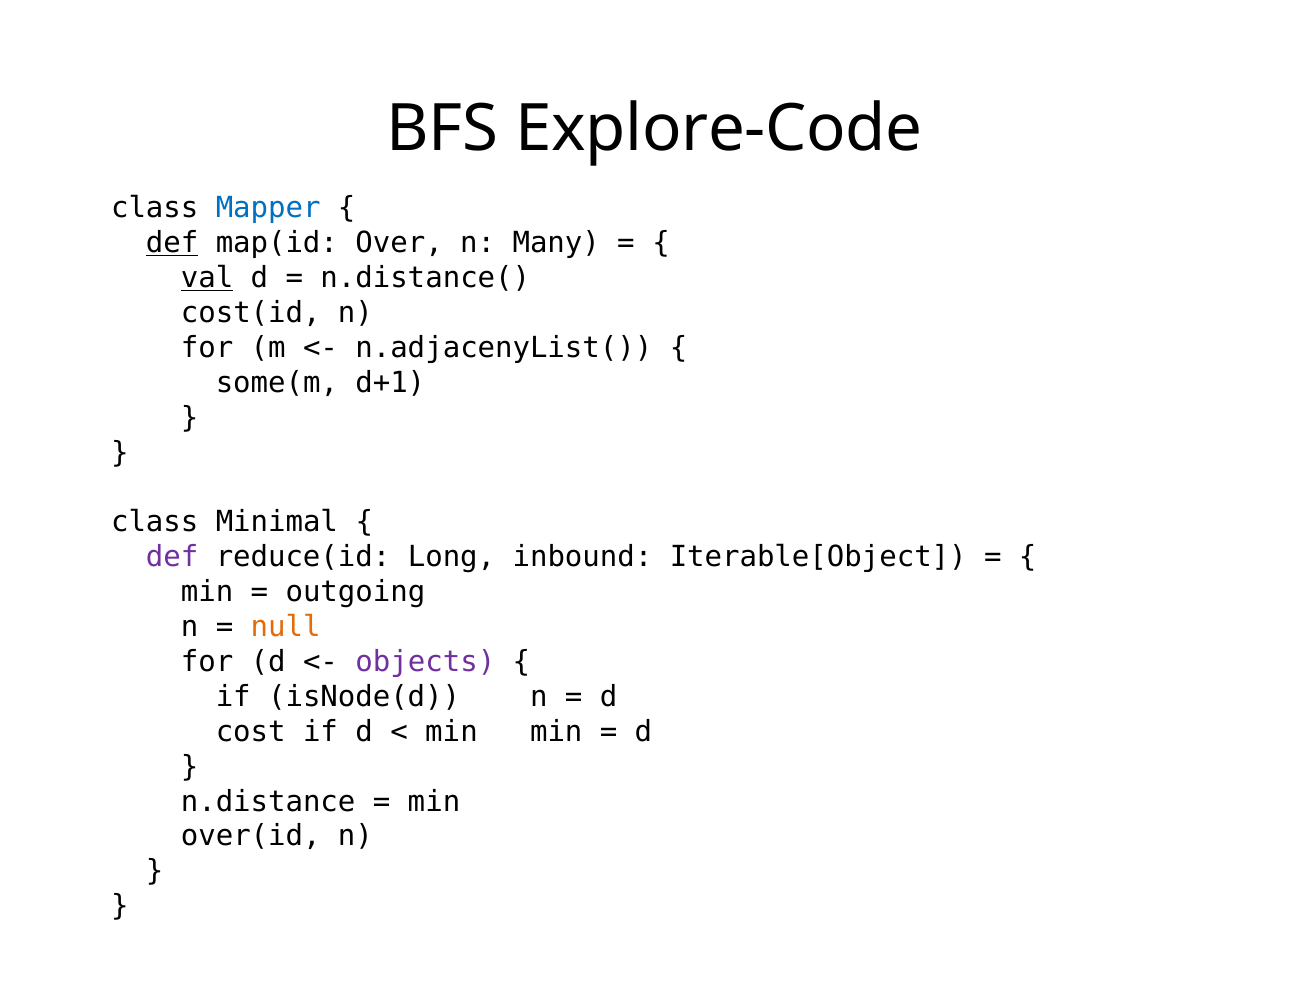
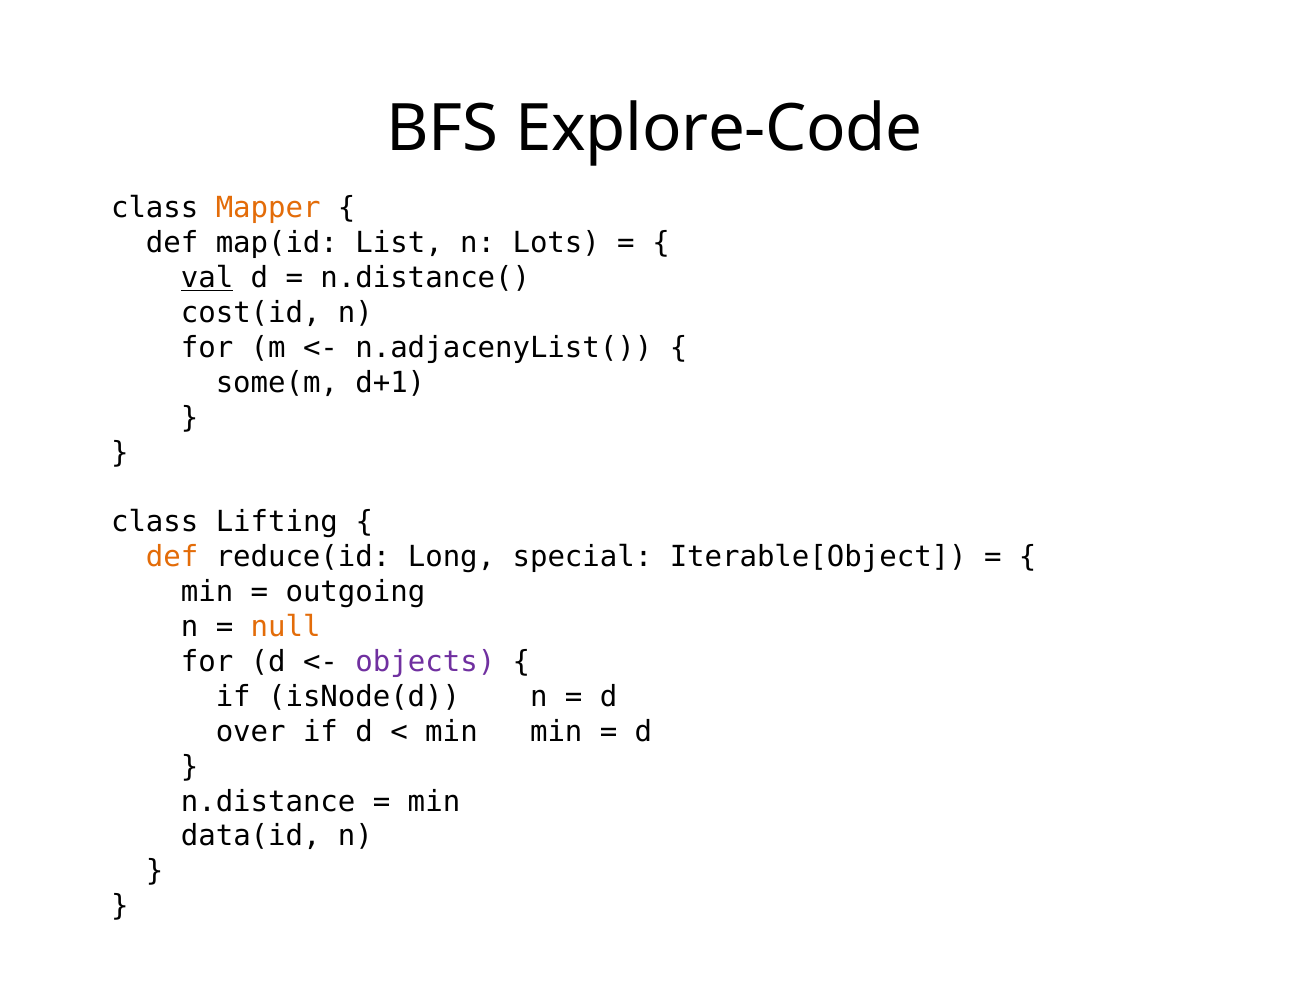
Mapper colour: blue -> orange
def at (172, 243) underline: present -> none
Over: Over -> List
Many: Many -> Lots
Minimal: Minimal -> Lifting
def at (172, 557) colour: purple -> orange
inbound: inbound -> special
cost: cost -> over
over(id: over(id -> data(id
